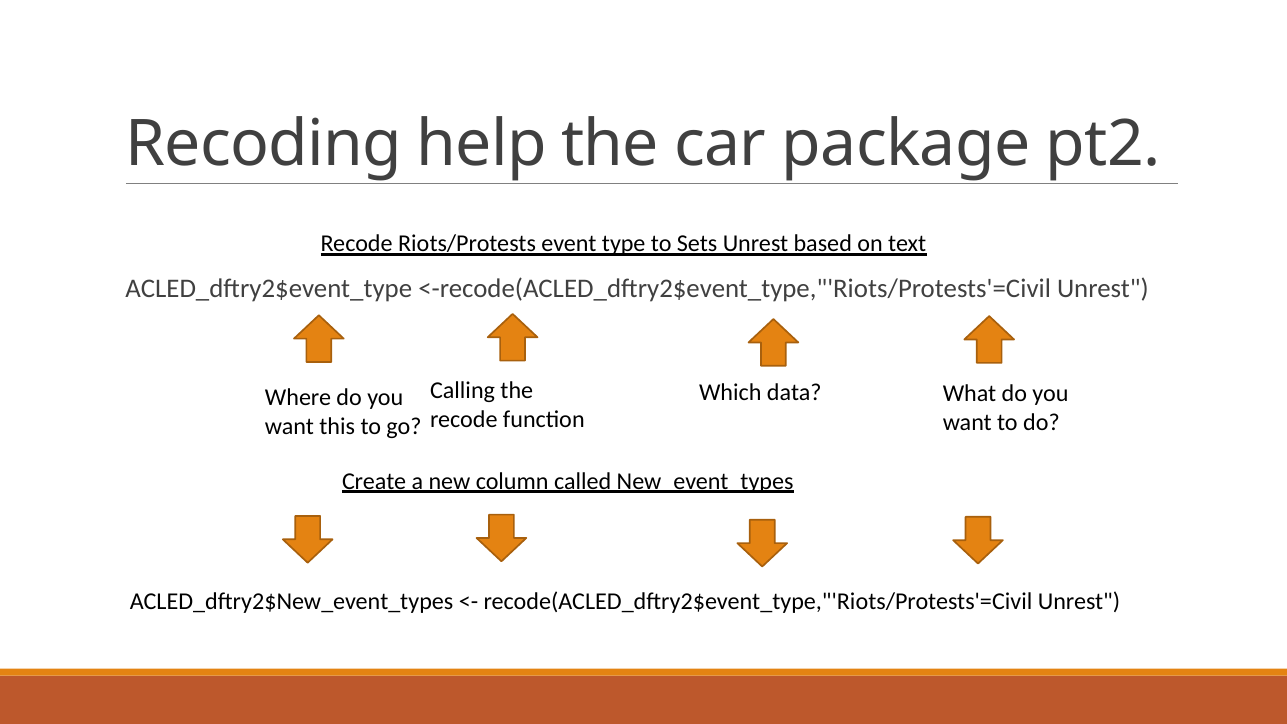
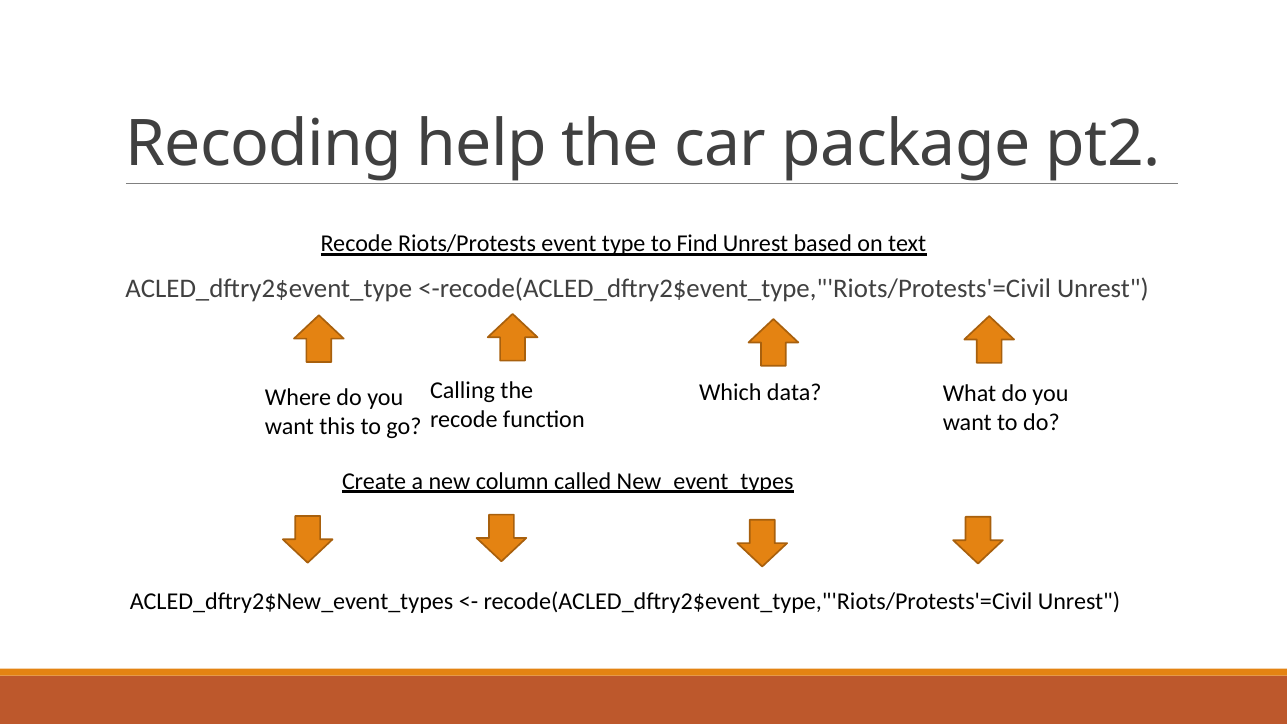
Sets: Sets -> Find
